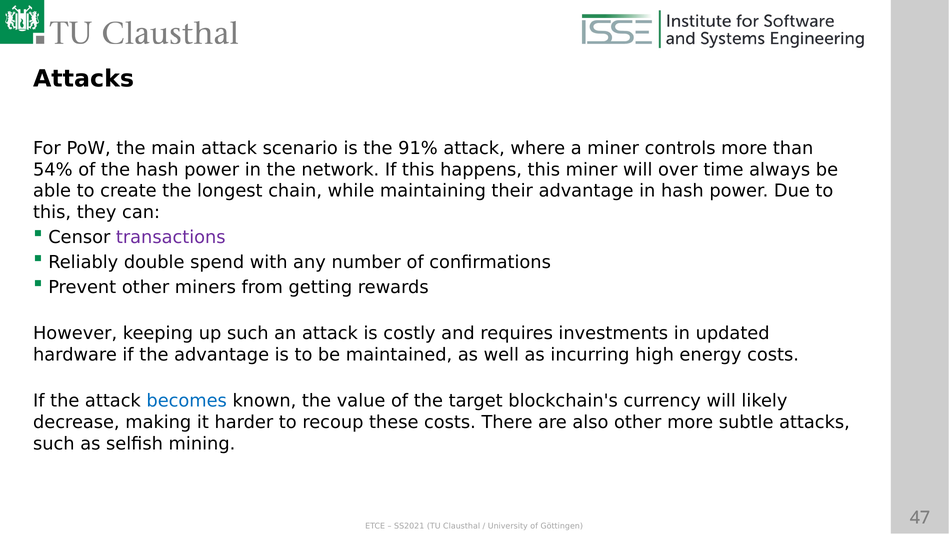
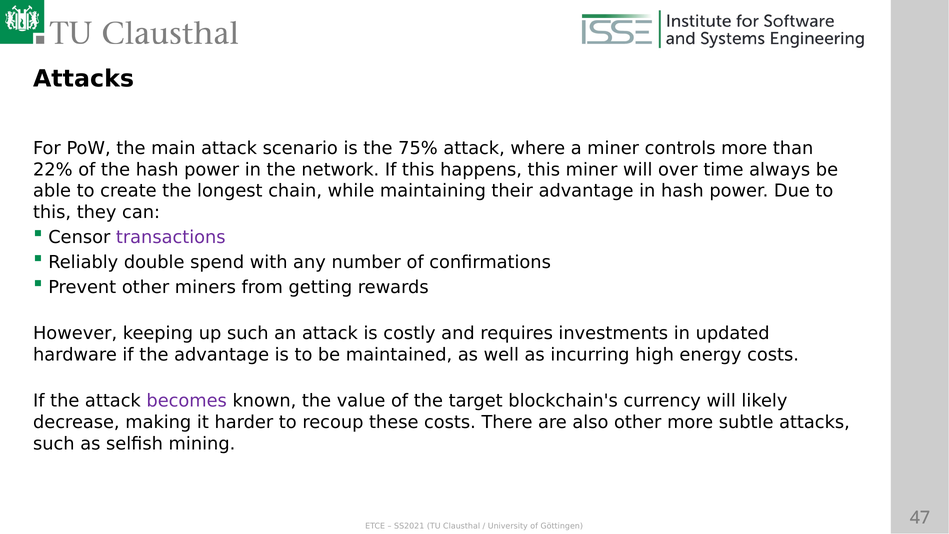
91%: 91% -> 75%
54%: 54% -> 22%
becomes colour: blue -> purple
